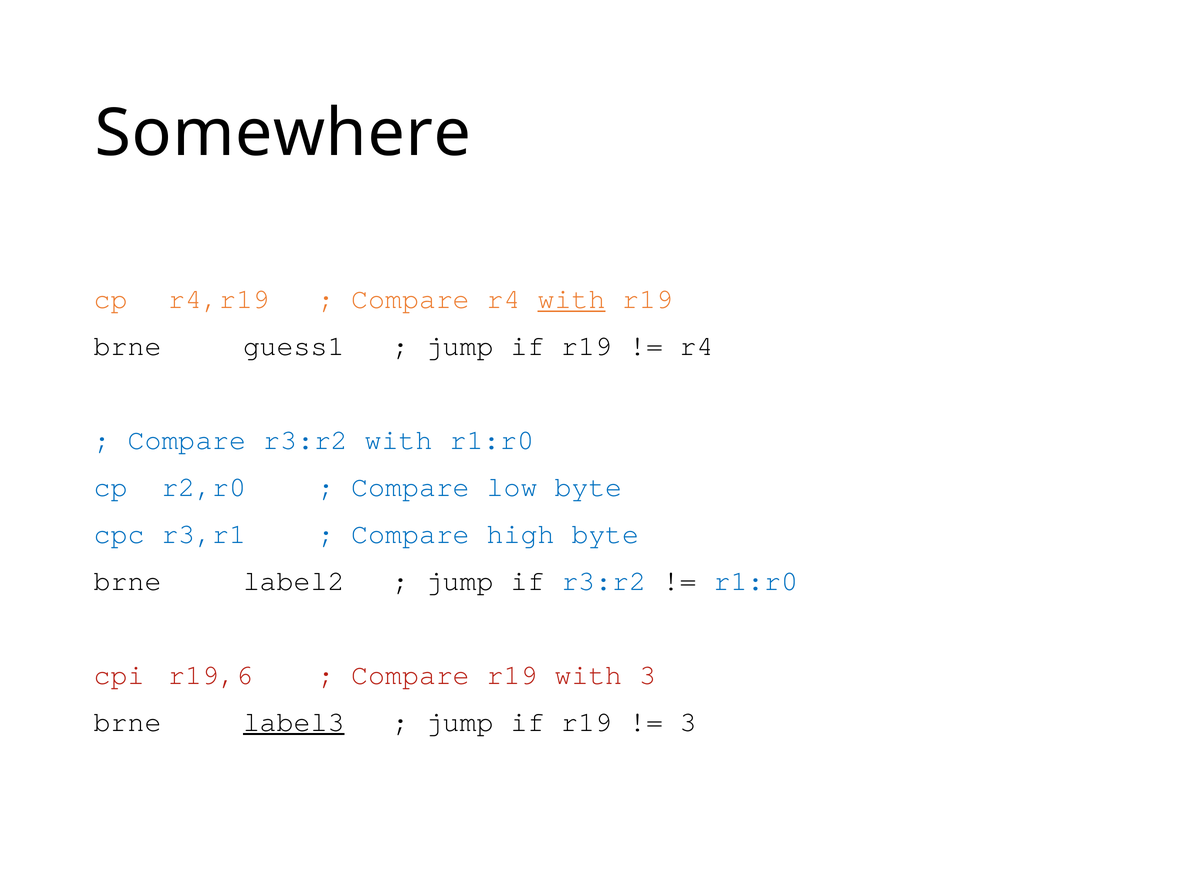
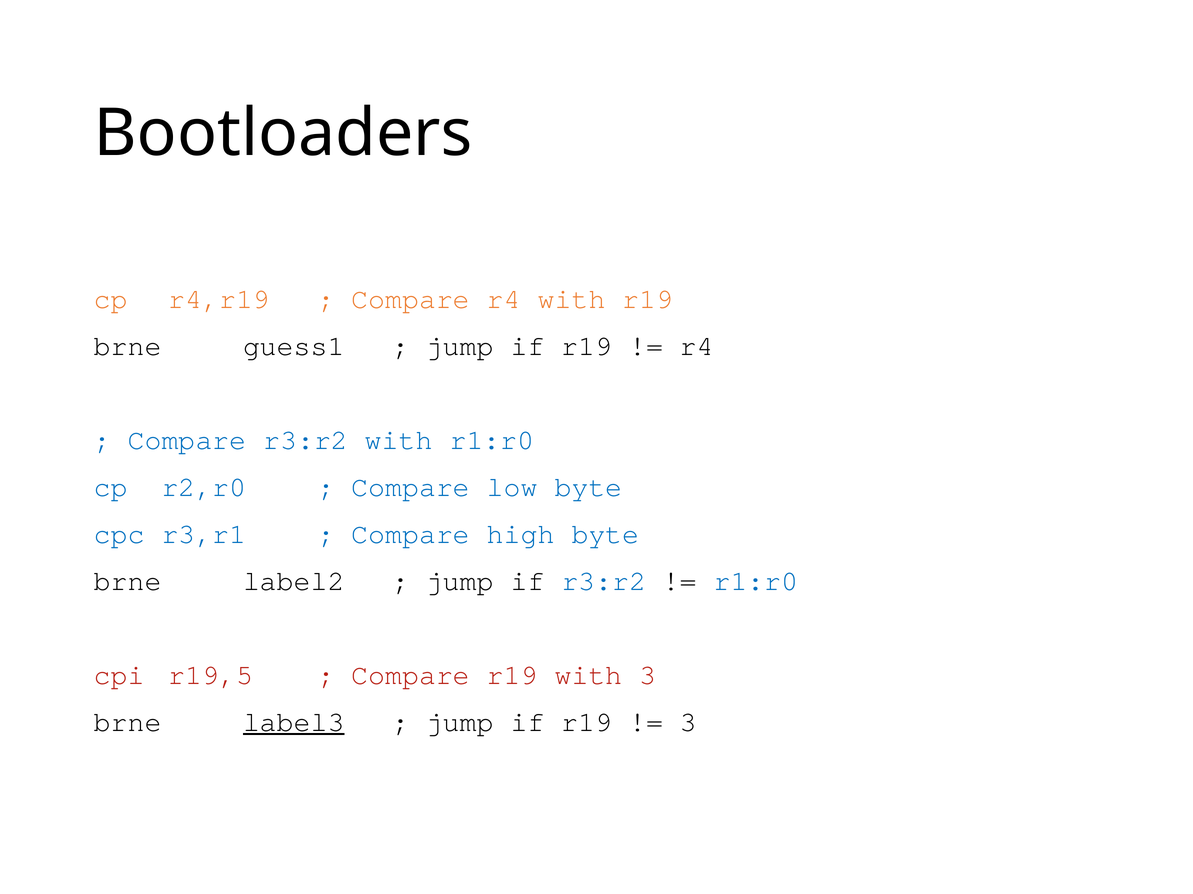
Somewhere: Somewhere -> Bootloaders
with at (572, 299) underline: present -> none
r19,6: r19,6 -> r19,5
